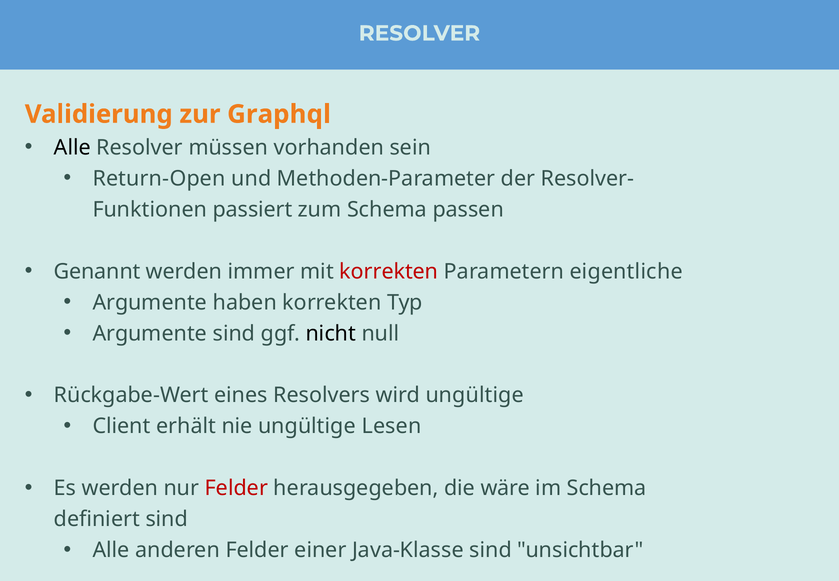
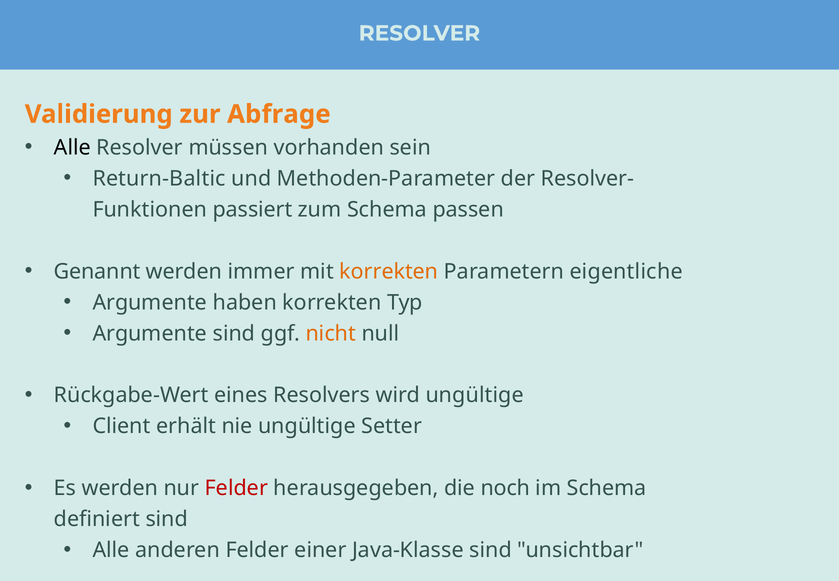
Graphql: Graphql -> Abfrage
Return-Open: Return-Open -> Return-Baltic
korrekten at (389, 271) colour: red -> orange
nicht colour: black -> orange
Lesen: Lesen -> Setter
wäre: wäre -> noch
